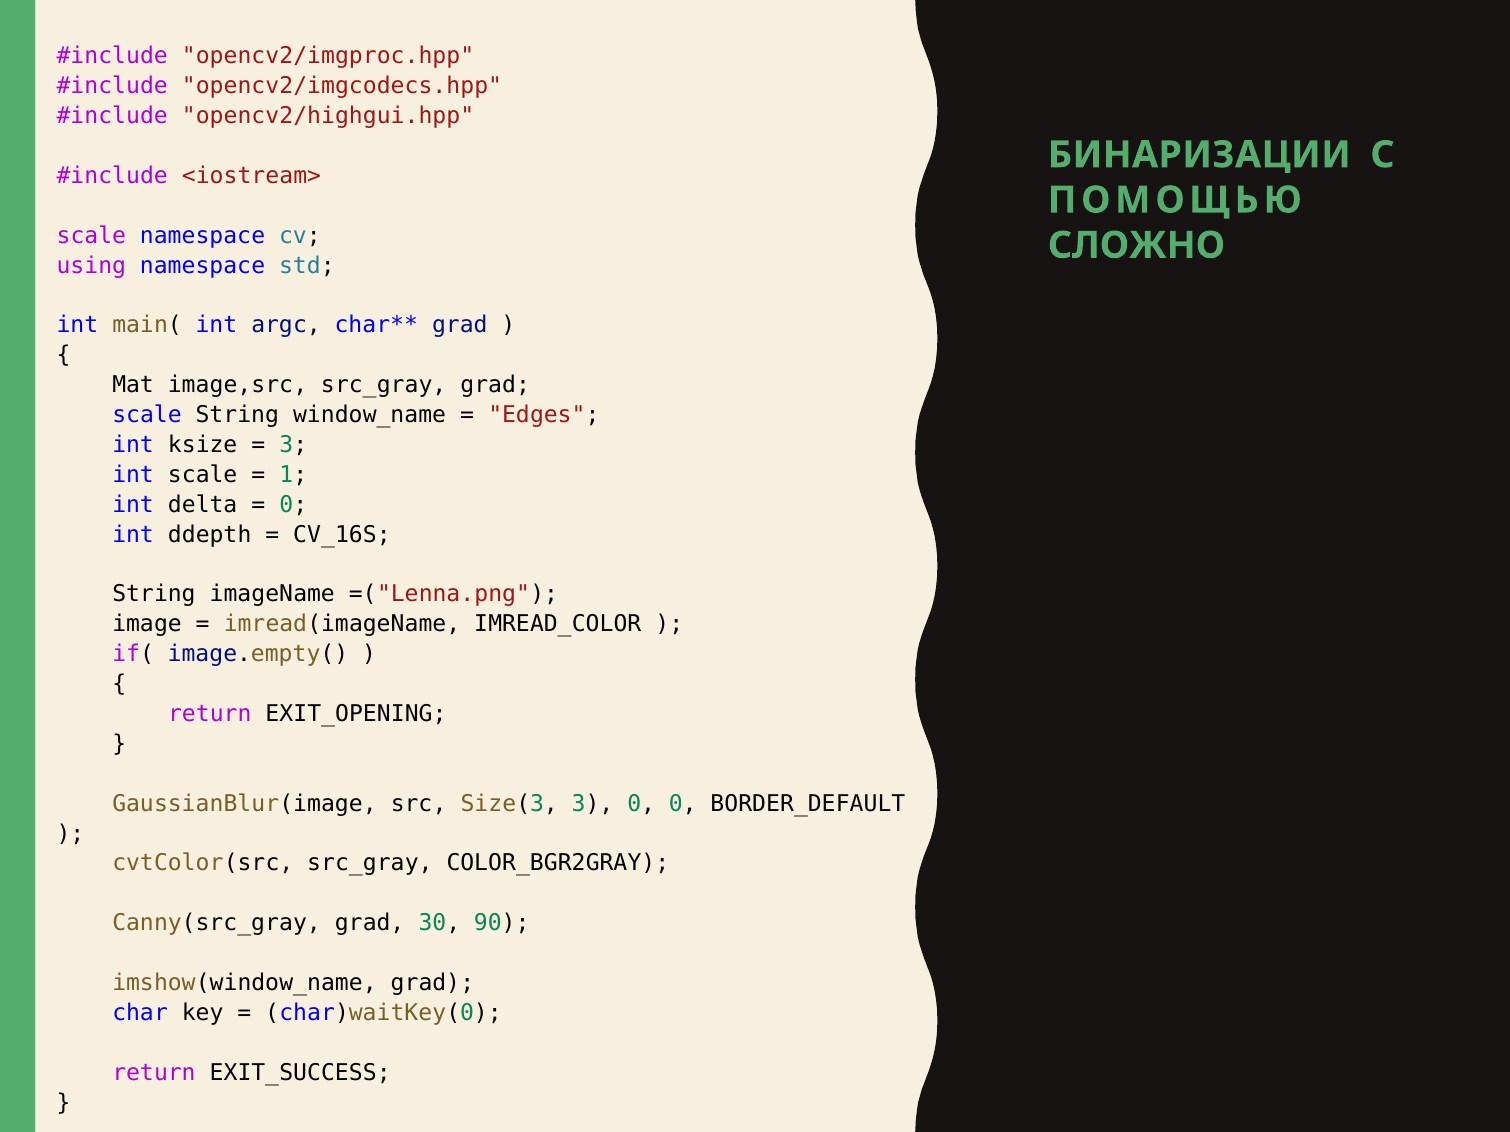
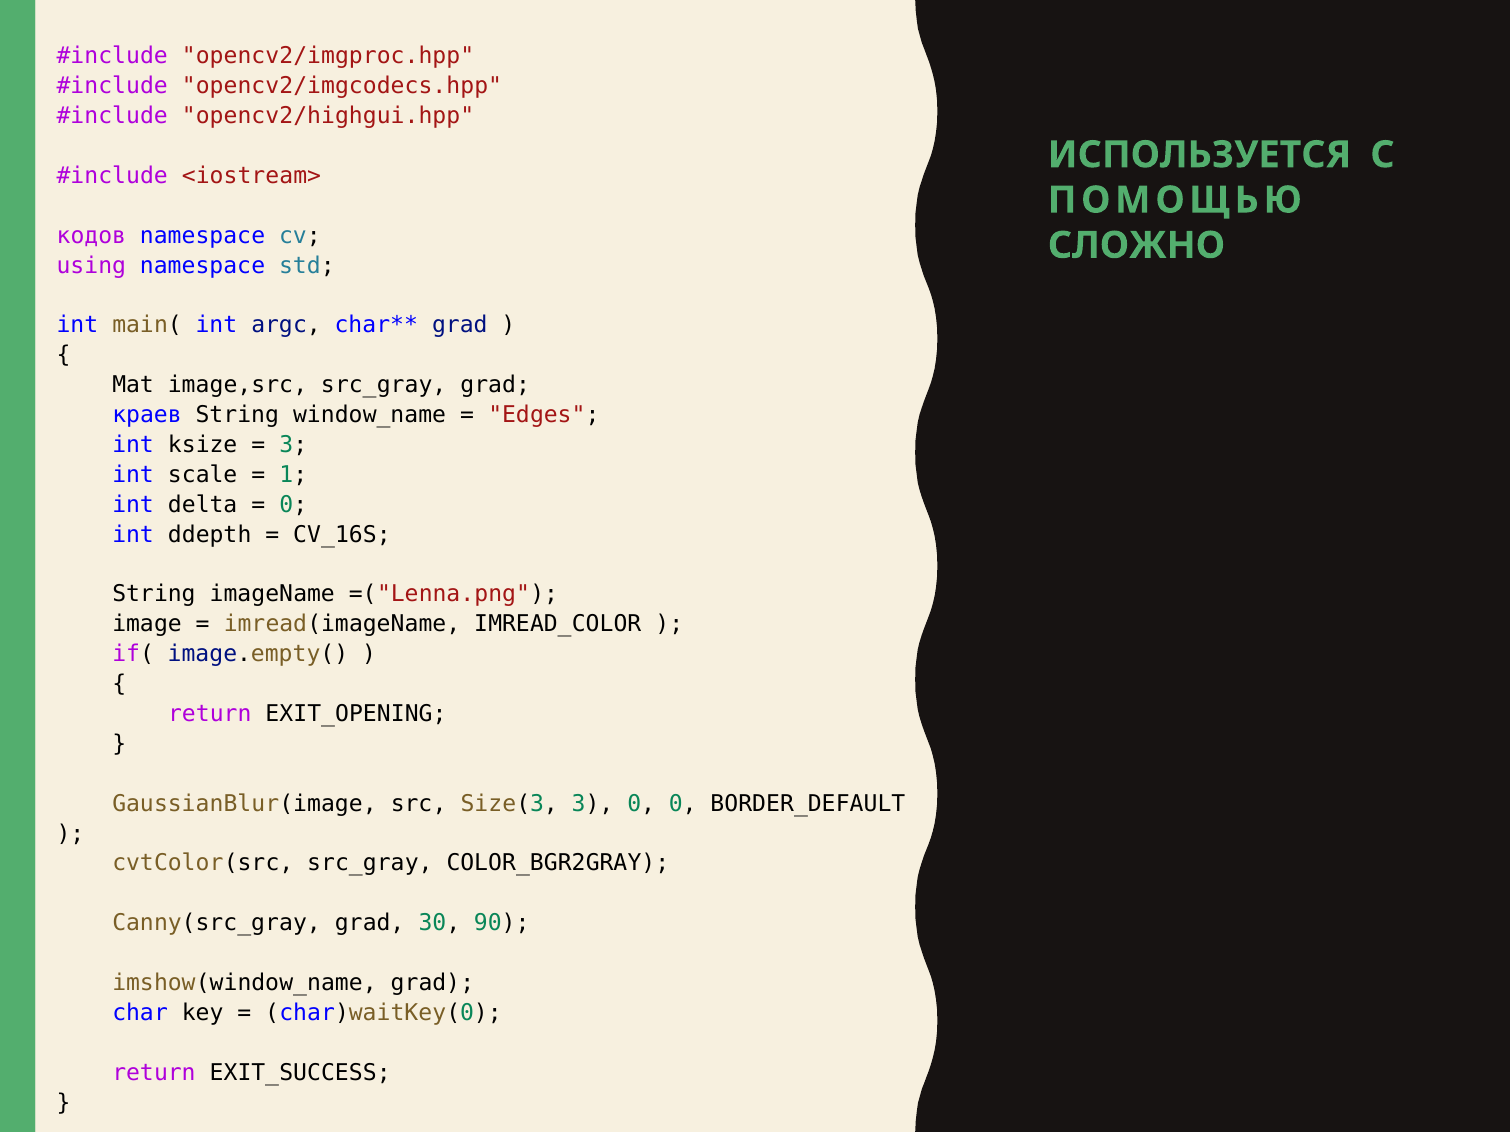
БИНАРИЗАЦИИ: БИНАРИЗАЦИИ -> ИСПОЛЬЗУЕТСЯ
scale at (91, 236): scale -> кодов
scale at (147, 415): scale -> краев
